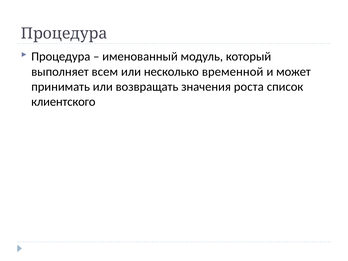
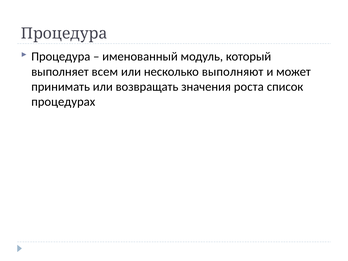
временной: временной -> выполняют
клиентского: клиентского -> процедурах
